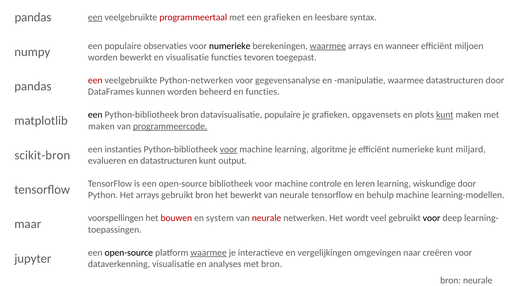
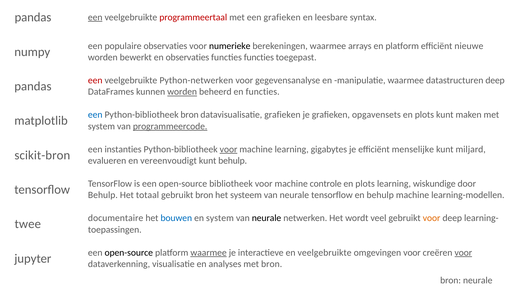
waarmee at (328, 46) underline: present -> none
en wanneer: wanneer -> platform
miljoen: miljoen -> nieuwe
en visualisatie: visualisatie -> observaties
functies tevoren: tevoren -> functies
datastructuren door: door -> deep
worden at (182, 92) underline: none -> present
een at (95, 115) colour: black -> blue
datavisualisatie populaire: populaire -> grafieken
kunt at (445, 115) underline: present -> none
maken at (101, 126): maken -> system
algoritme: algoritme -> gigabytes
efficiënt numerieke: numerieke -> menselijke
en datastructuren: datastructuren -> vereenvoudigt
kunt output: output -> behulp
leren at (365, 184): leren -> plots
Python at (103, 195): Python -> Behulp
Het arrays: arrays -> totaal
het bewerkt: bewerkt -> systeem
voorspellingen: voorspellingen -> documentaire
bouwen colour: red -> blue
neurale at (267, 218) colour: red -> black
voor at (432, 218) colour: black -> orange
maar: maar -> twee
en vergelijkingen: vergelijkingen -> veelgebruikte
omgevingen naar: naar -> voor
voor at (463, 252) underline: none -> present
